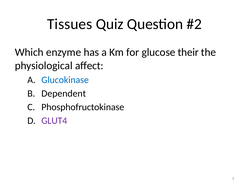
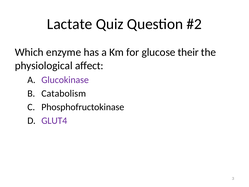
Tissues: Tissues -> Lactate
Glucokinase colour: blue -> purple
Dependent: Dependent -> Catabolism
